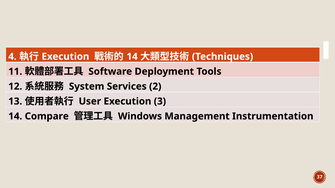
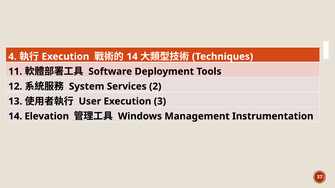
Compare: Compare -> Elevation
